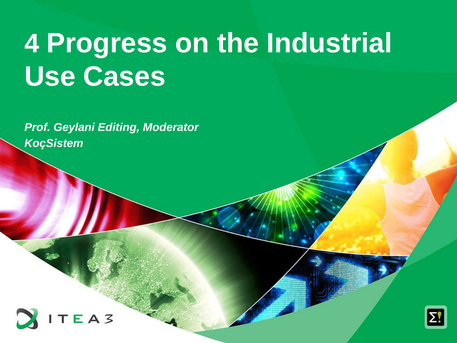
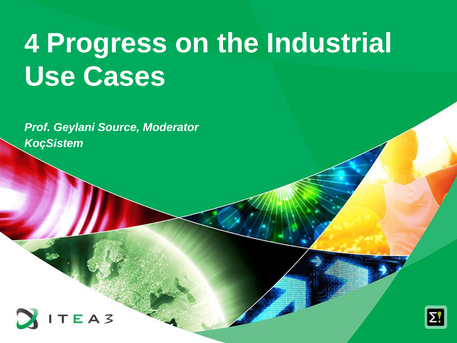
Editing: Editing -> Source
